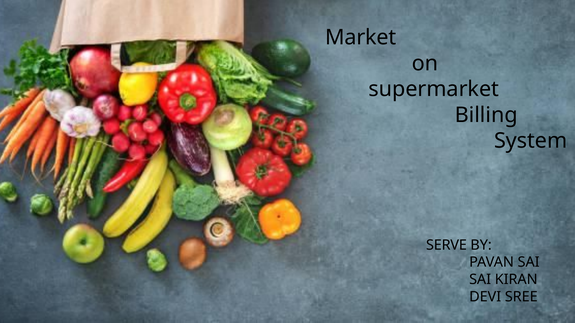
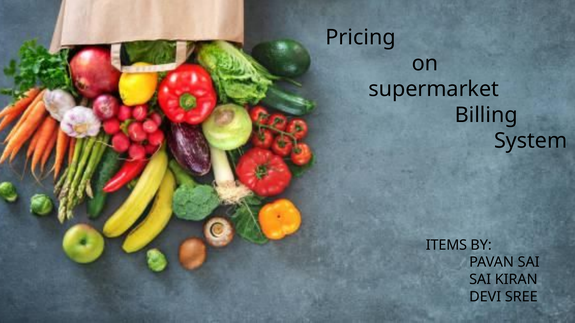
Market: Market -> Pricing
SERVE: SERVE -> ITEMS
